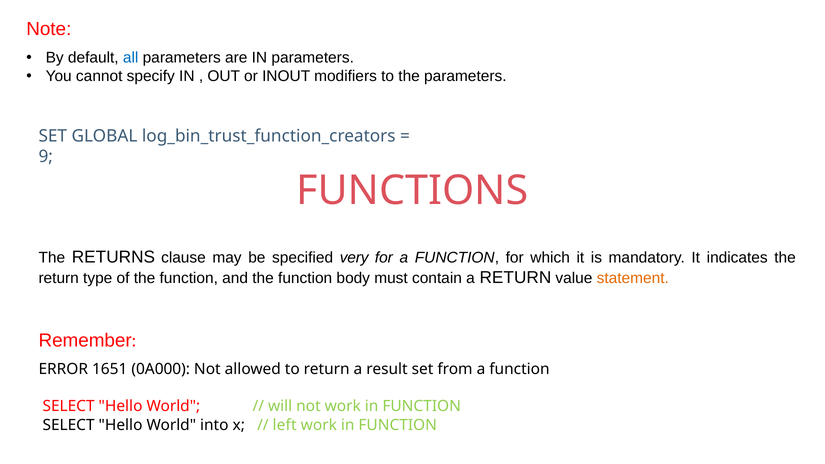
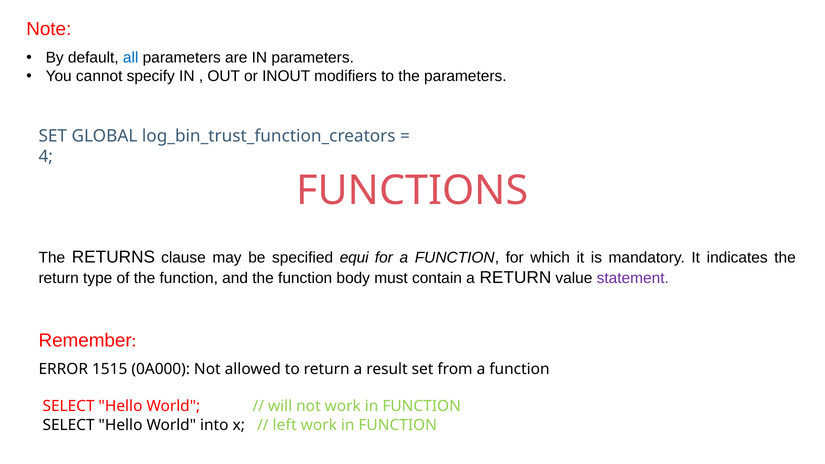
9: 9 -> 4
very: very -> equi
statement colour: orange -> purple
1651: 1651 -> 1515
